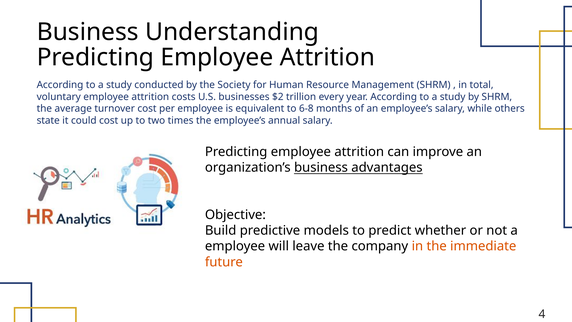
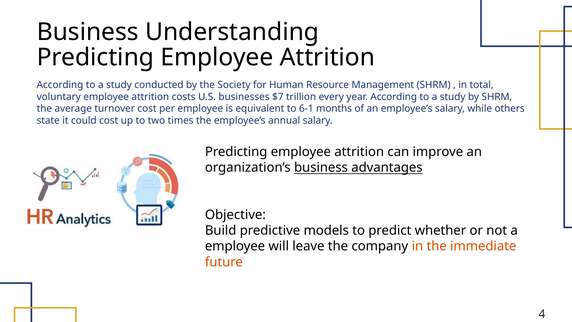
$2: $2 -> $7
6-8: 6-8 -> 6-1
